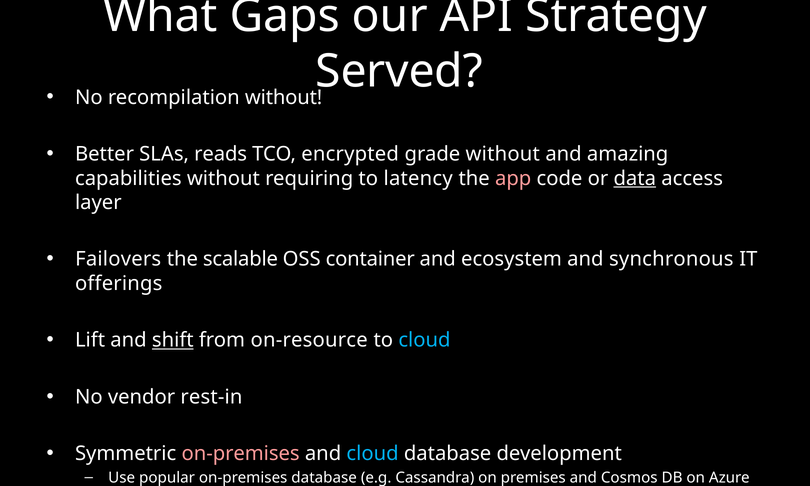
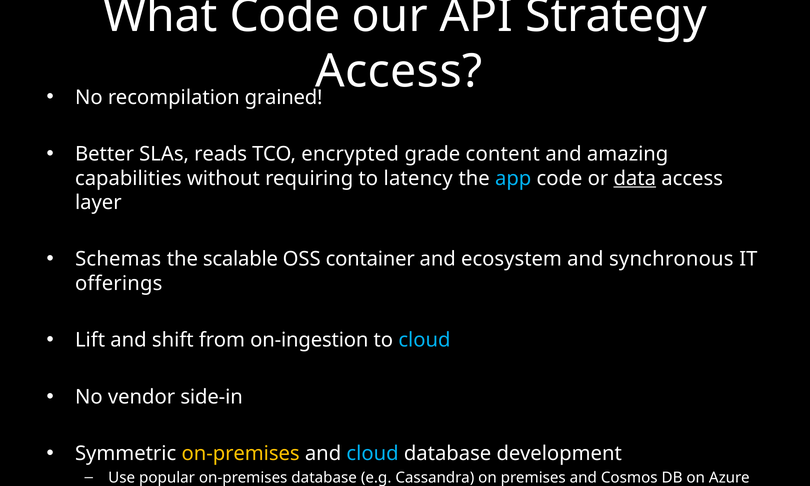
What Gaps: Gaps -> Code
Served at (399, 72): Served -> Access
recompilation without: without -> grained
grade without: without -> content
app colour: pink -> light blue
Failovers: Failovers -> Schemas
shift underline: present -> none
on-resource: on-resource -> on-ingestion
rest-in: rest-in -> side-in
on-premises at (241, 454) colour: pink -> yellow
